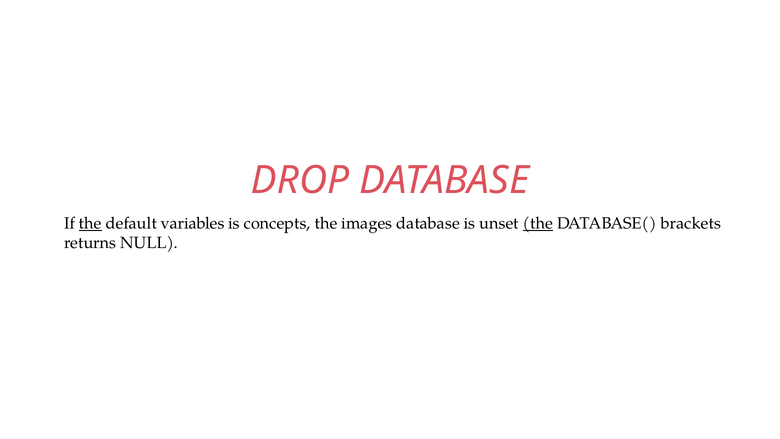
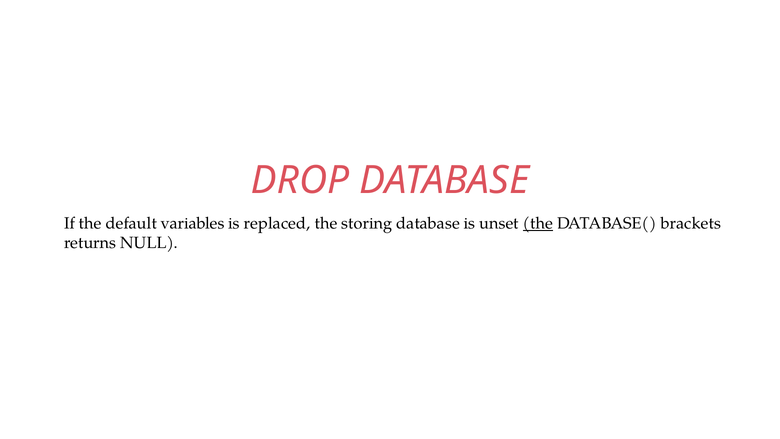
the at (90, 223) underline: present -> none
concepts: concepts -> replaced
images: images -> storing
